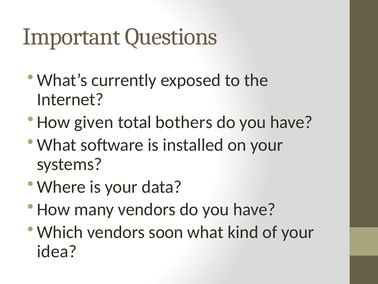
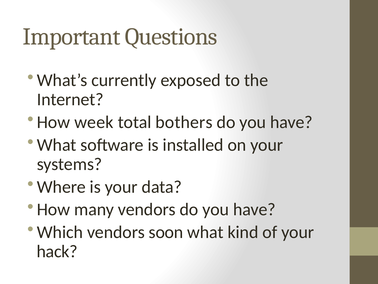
given: given -> week
idea: idea -> hack
